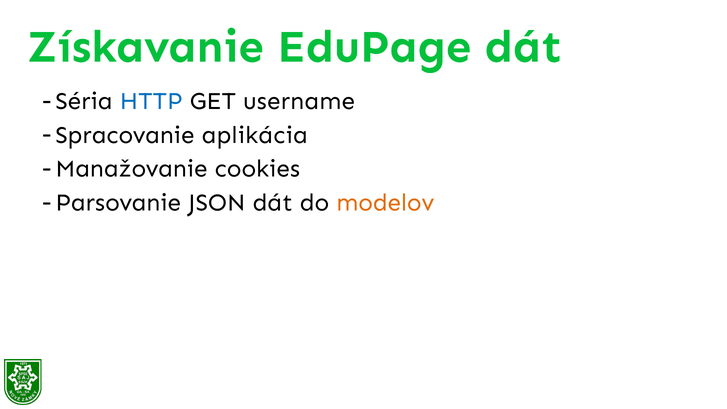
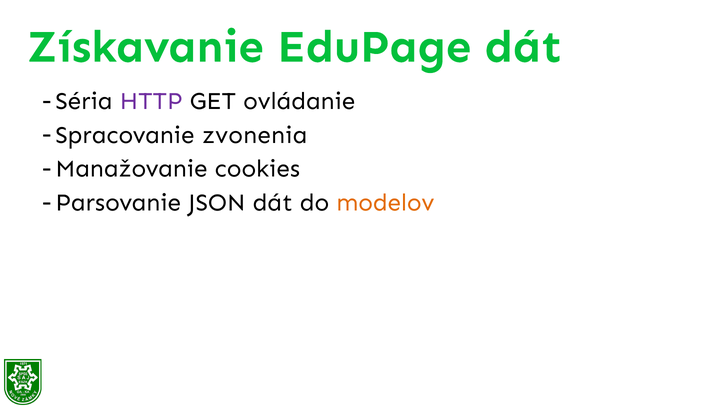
HTTP colour: blue -> purple
username: username -> ovládanie
aplikácia: aplikácia -> zvonenia
